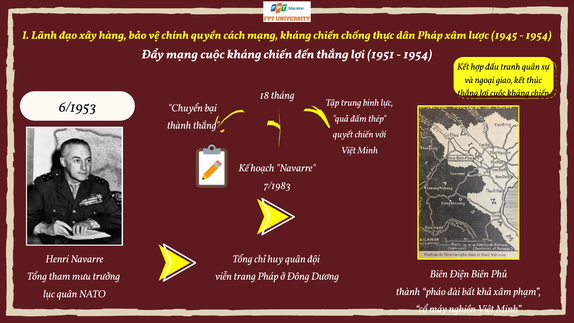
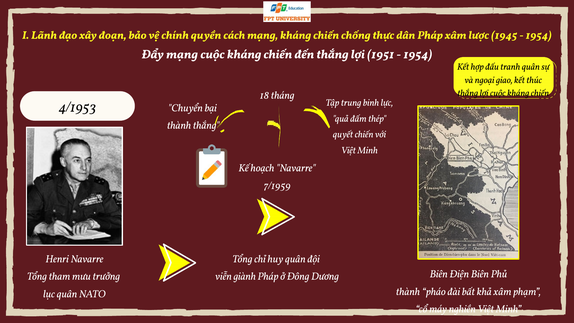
hàng: hàng -> đoạn
6/1953: 6/1953 -> 4/1953
7/1983: 7/1983 -> 7/1959
trang: trang -> giành
